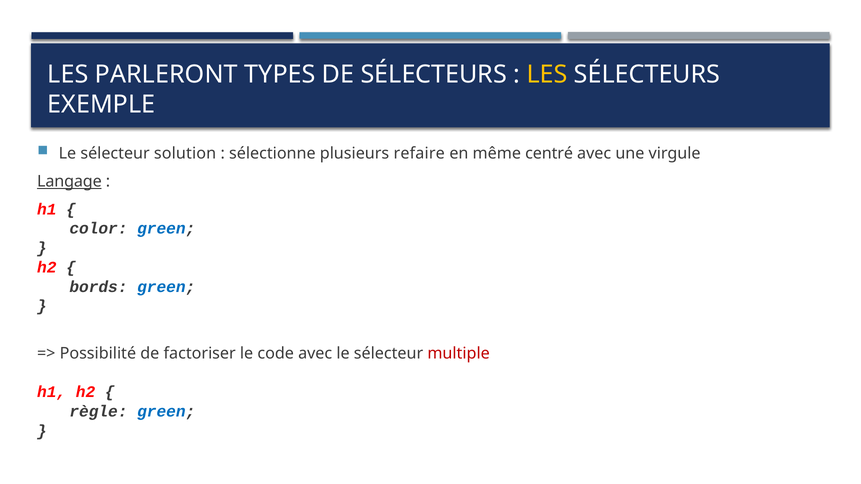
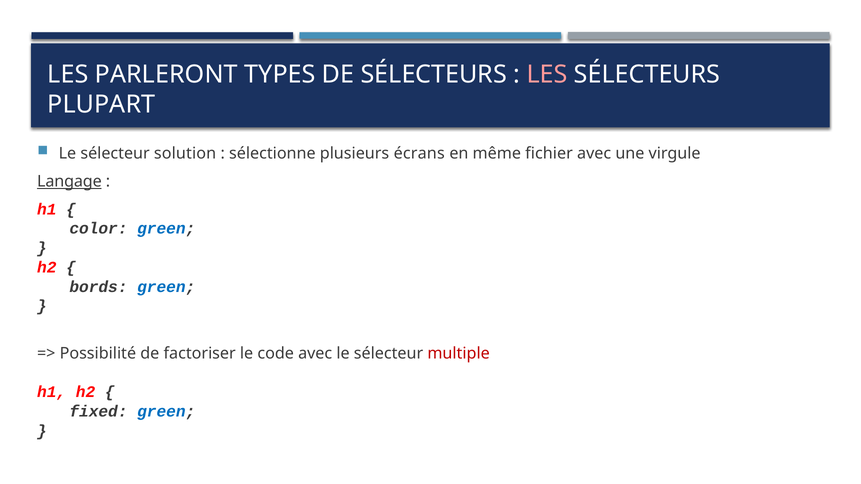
LES at (547, 74) colour: yellow -> pink
EXEMPLE: EXEMPLE -> PLUPART
refaire: refaire -> écrans
centré: centré -> fichier
règle: règle -> fixed
